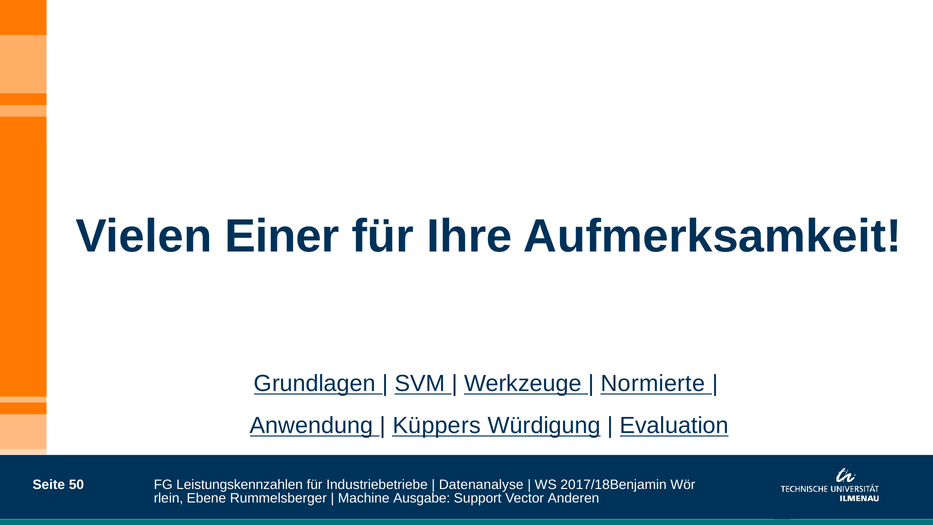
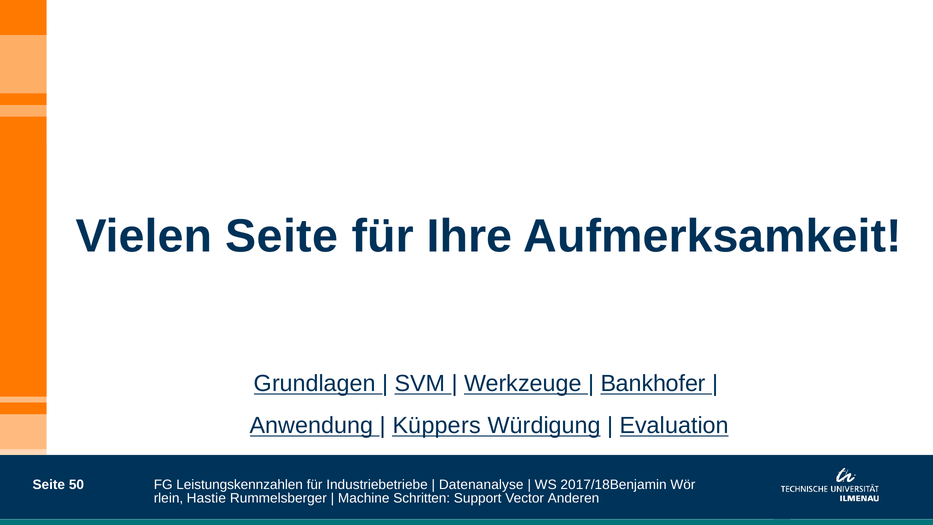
Vielen Einer: Einer -> Seite
Normierte: Normierte -> Bankhofer
Ebene: Ebene -> Hastie
Ausgabe: Ausgabe -> Schritten
